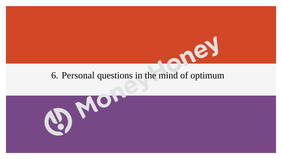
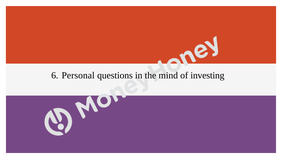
optimum: optimum -> investing
